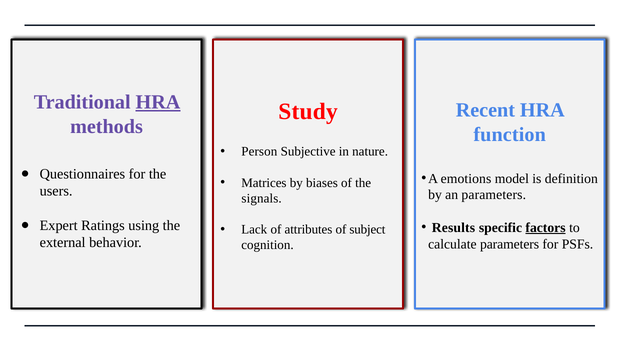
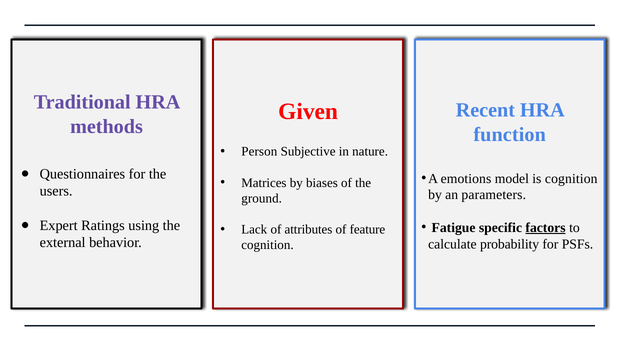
HRA at (158, 102) underline: present -> none
Study: Study -> Given
is definition: definition -> cognition
signals: signals -> ground
Results: Results -> Fatigue
subject: subject -> feature
calculate parameters: parameters -> probability
